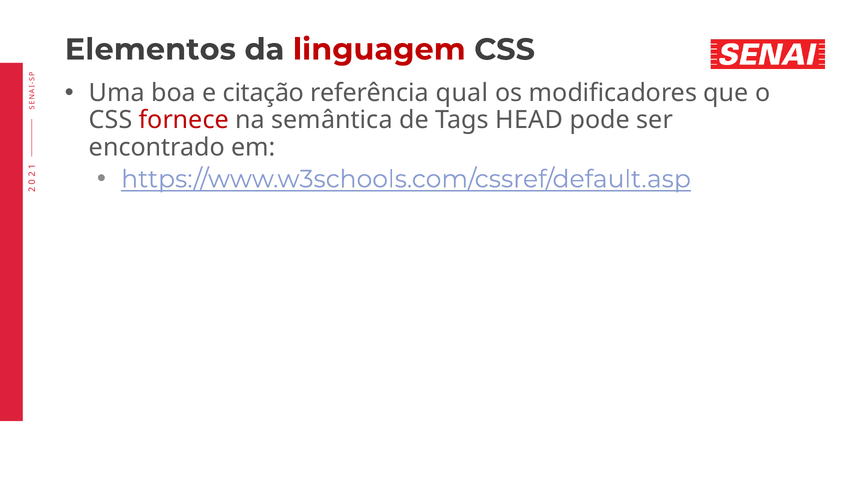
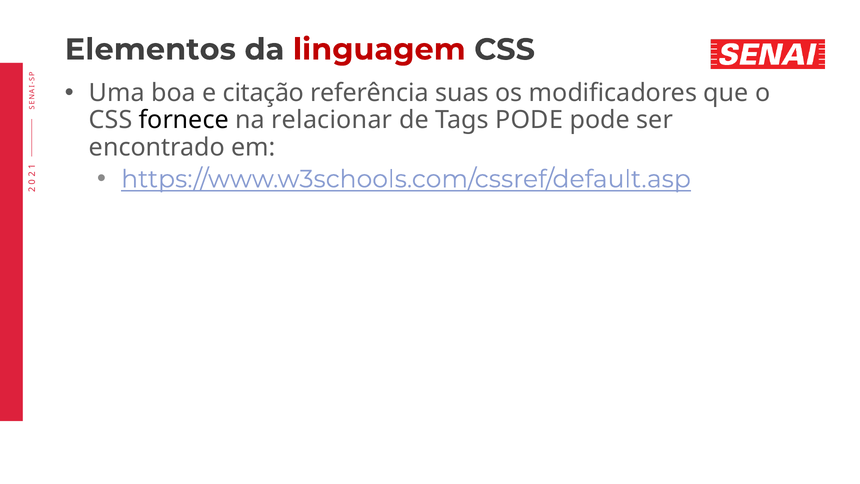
qual: qual -> suas
fornece colour: red -> black
semântica: semântica -> relacionar
Tags HEAD: HEAD -> PODE
